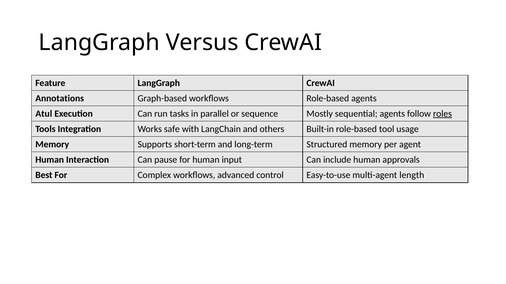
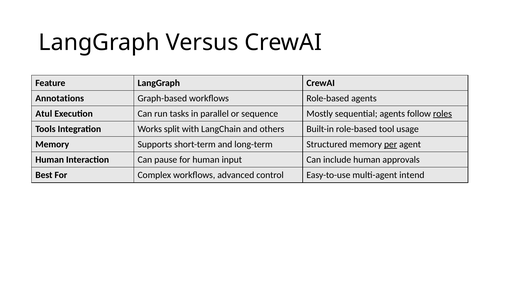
safe: safe -> split
per underline: none -> present
length: length -> intend
